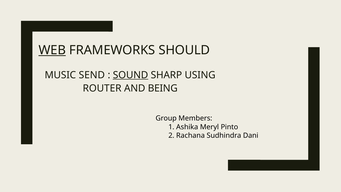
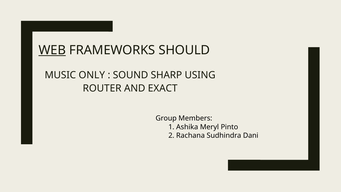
SEND: SEND -> ONLY
SOUND underline: present -> none
BEING: BEING -> EXACT
